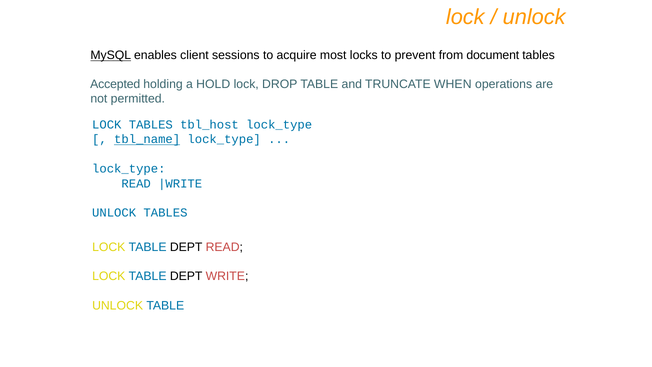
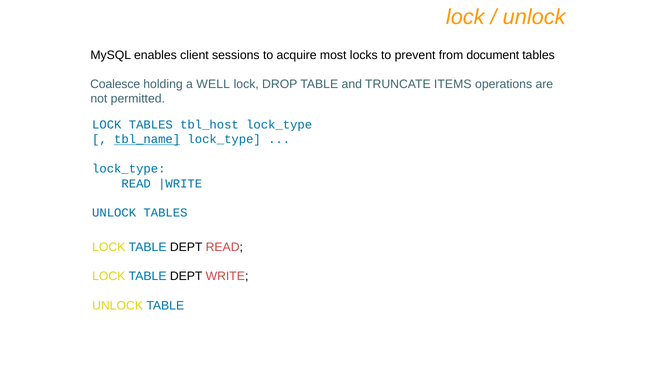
MySQL underline: present -> none
Accepted: Accepted -> Coalesce
HOLD: HOLD -> WELL
WHEN: WHEN -> ITEMS
